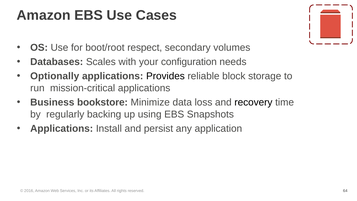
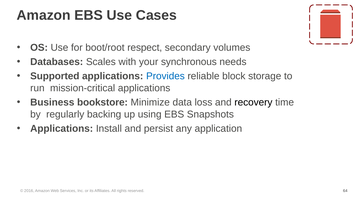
configuration: configuration -> synchronous
Optionally: Optionally -> Supported
Provides colour: black -> blue
